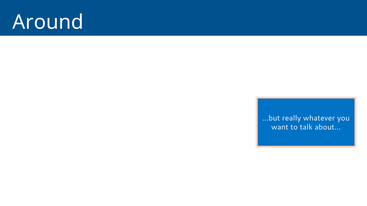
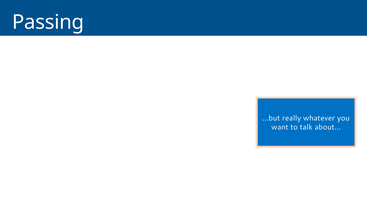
Around: Around -> Passing
